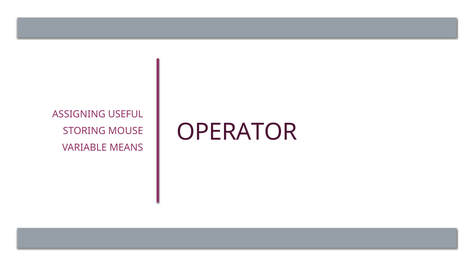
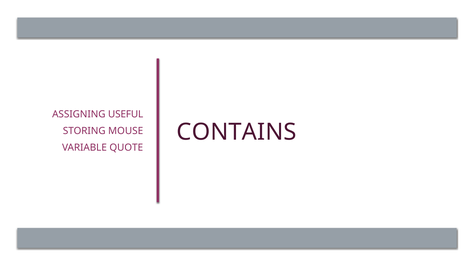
OPERATOR: OPERATOR -> CONTAINS
MEANS: MEANS -> QUOTE
